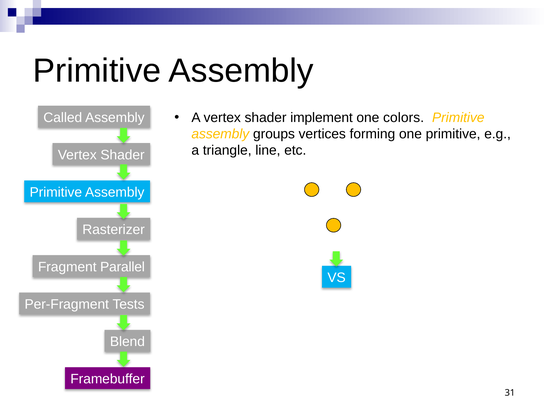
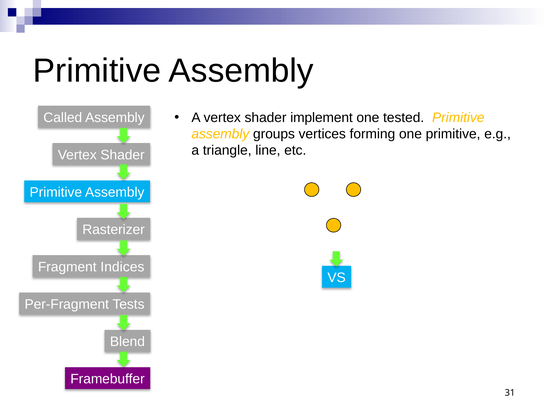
colors: colors -> tested
Parallel: Parallel -> Indices
